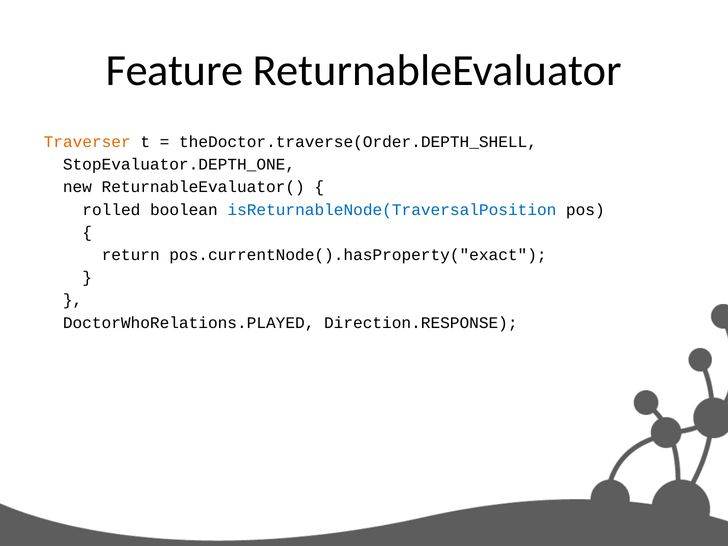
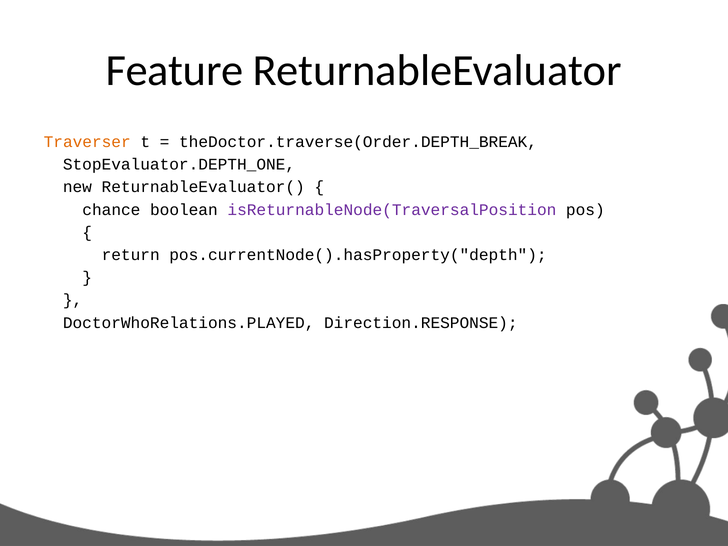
theDoctor.traverse(Order.DEPTH_SHELL: theDoctor.traverse(Order.DEPTH_SHELL -> theDoctor.traverse(Order.DEPTH_BREAK
rolled: rolled -> chance
isReturnableNode(TraversalPosition colour: blue -> purple
pos.currentNode().hasProperty("exact: pos.currentNode().hasProperty("exact -> pos.currentNode().hasProperty("depth
